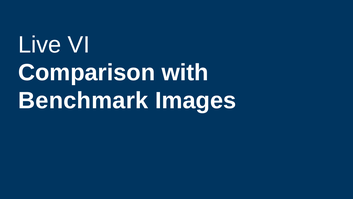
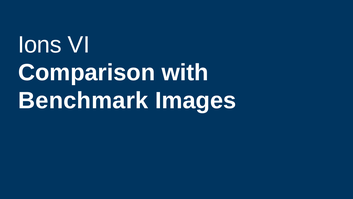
Live: Live -> Ions
